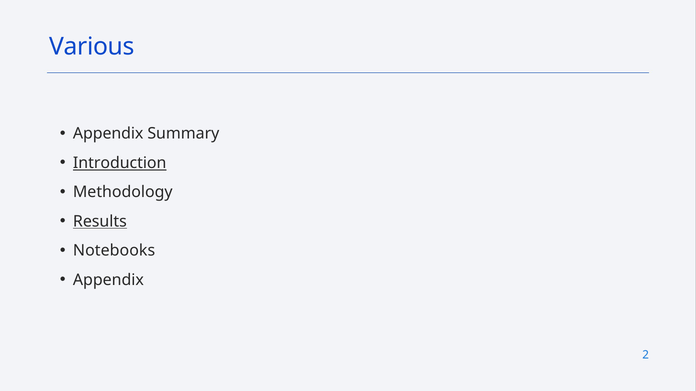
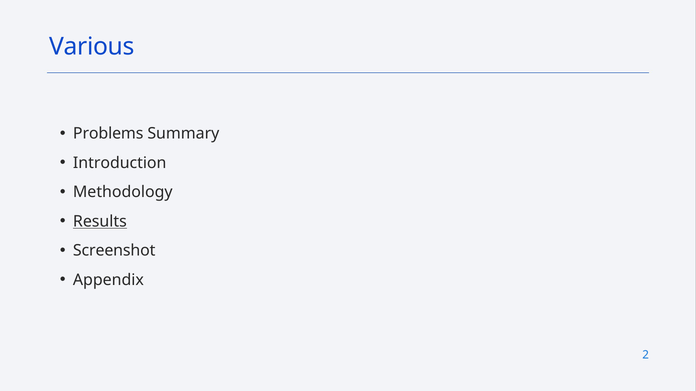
Appendix at (108, 134): Appendix -> Problems
Introduction underline: present -> none
Notebooks: Notebooks -> Screenshot
